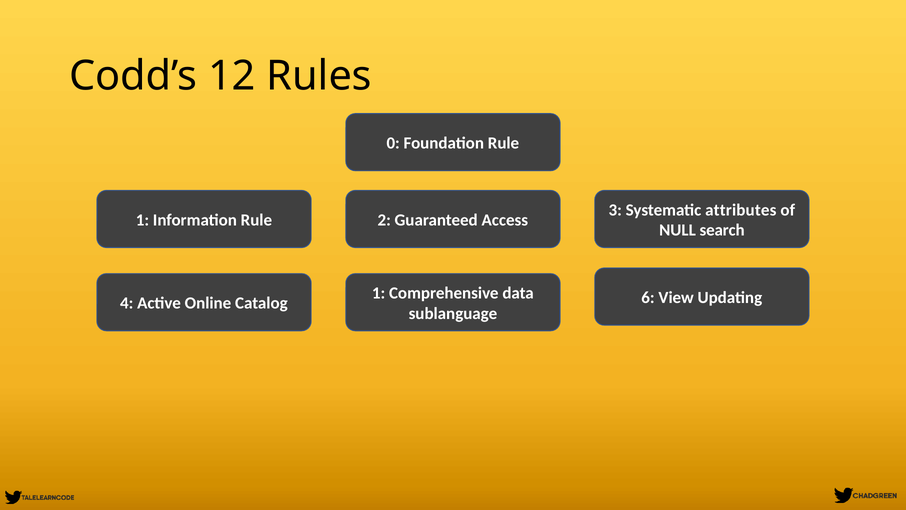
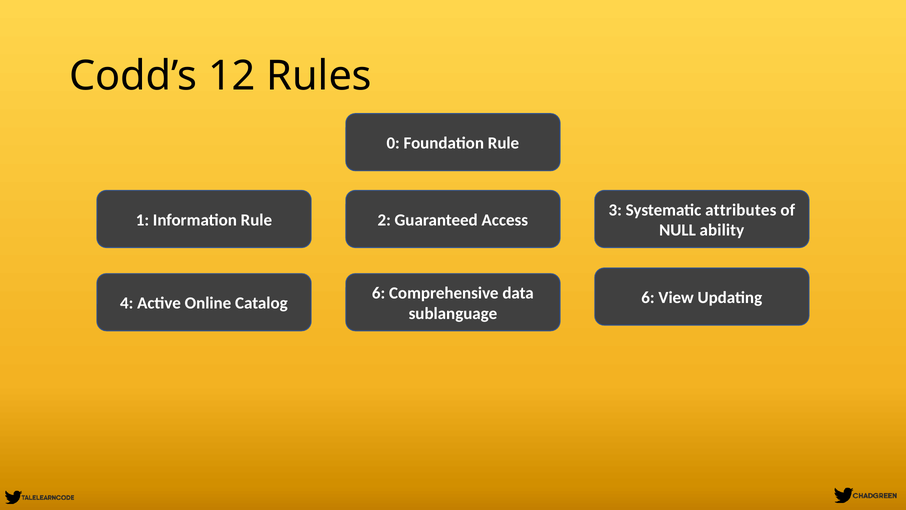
search: search -> ability
1 at (379, 293): 1 -> 6
